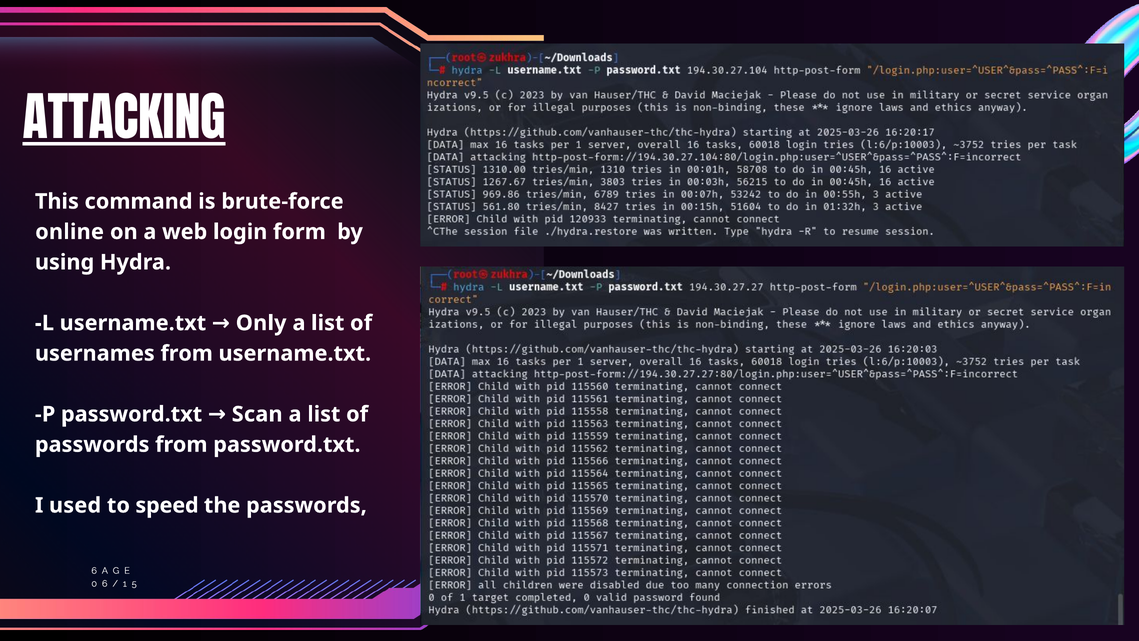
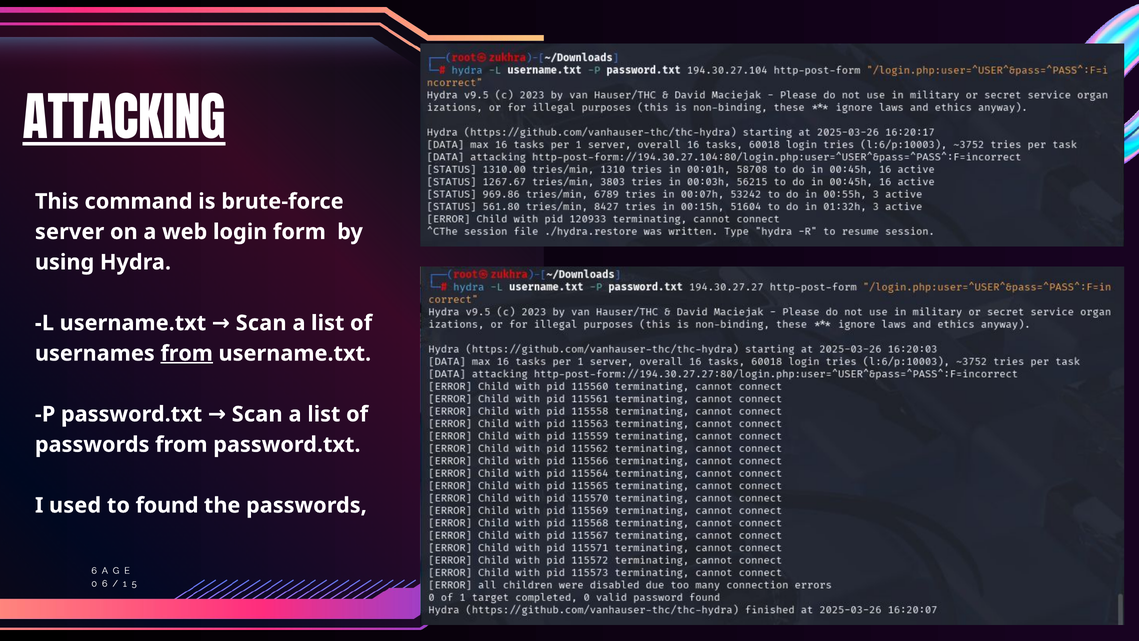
online: online -> server
username.txt Only: Only -> Scan
from at (187, 353) underline: none -> present
speed: speed -> found
